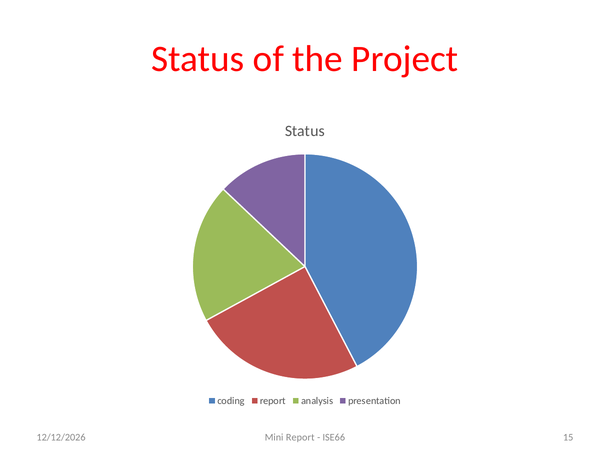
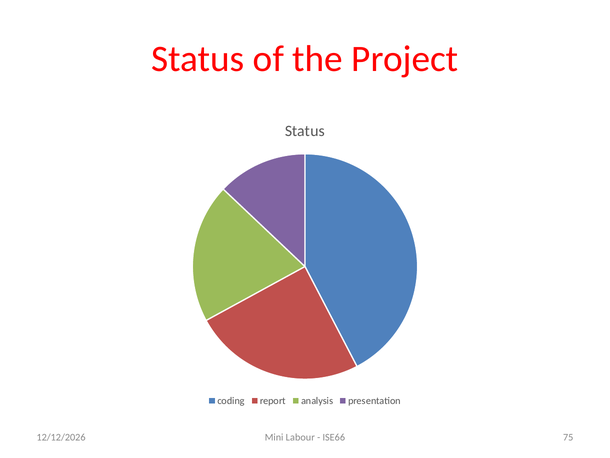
Mini Report: Report -> Labour
15: 15 -> 75
